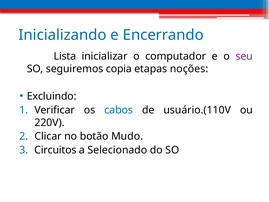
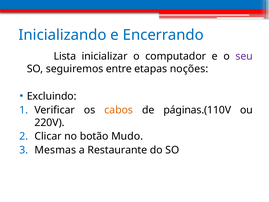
copia: copia -> entre
cabos colour: blue -> orange
usuário.(110V: usuário.(110V -> páginas.(110V
Circuitos: Circuitos -> Mesmas
Selecionado: Selecionado -> Restaurante
